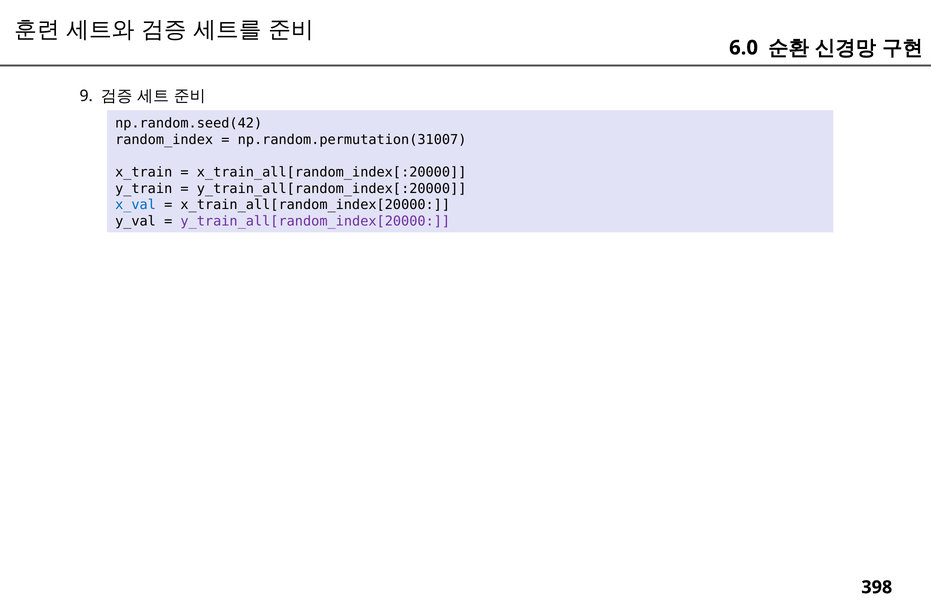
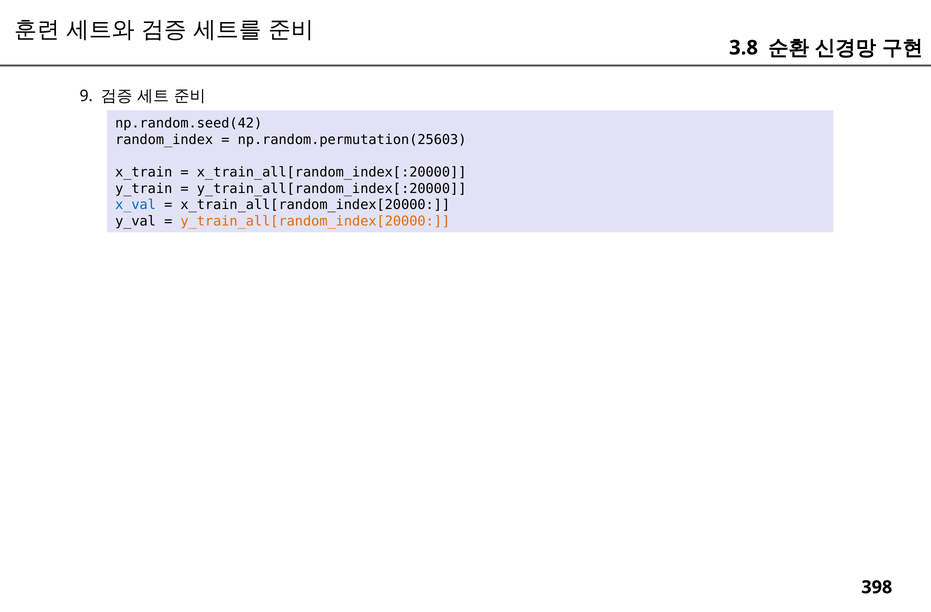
6.0: 6.0 -> 3.8
np.random.permutation(31007: np.random.permutation(31007 -> np.random.permutation(25603
y_train_all[random_index[20000 colour: purple -> orange
